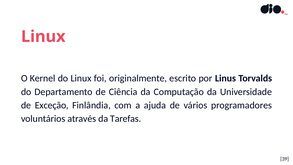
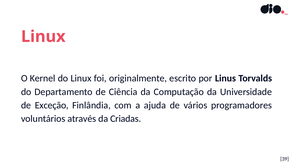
Tarefas: Tarefas -> Criadas
